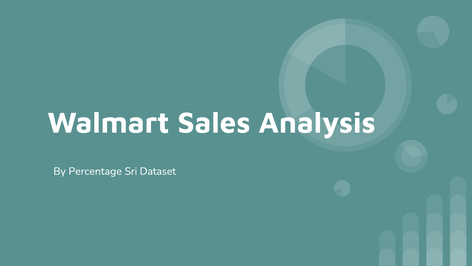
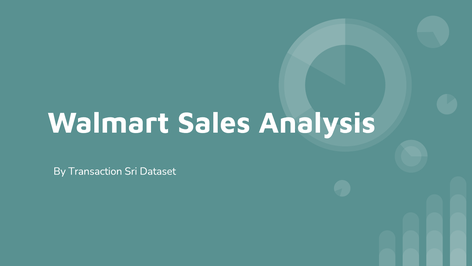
Percentage: Percentage -> Transaction
